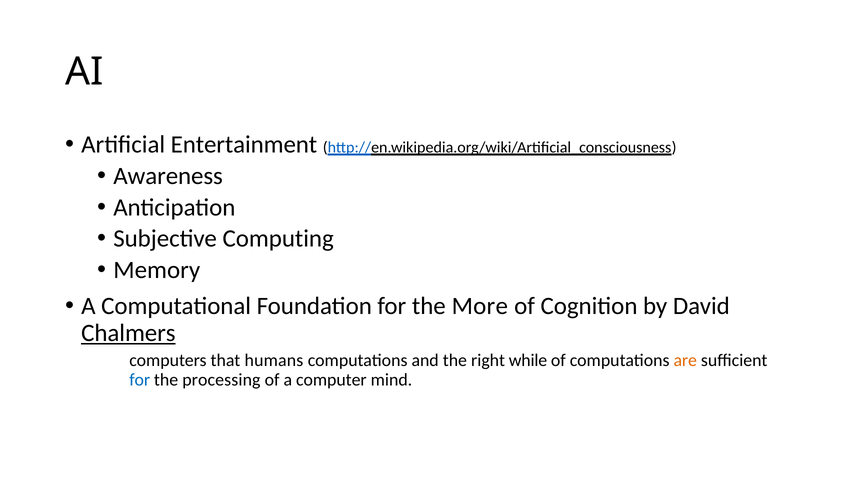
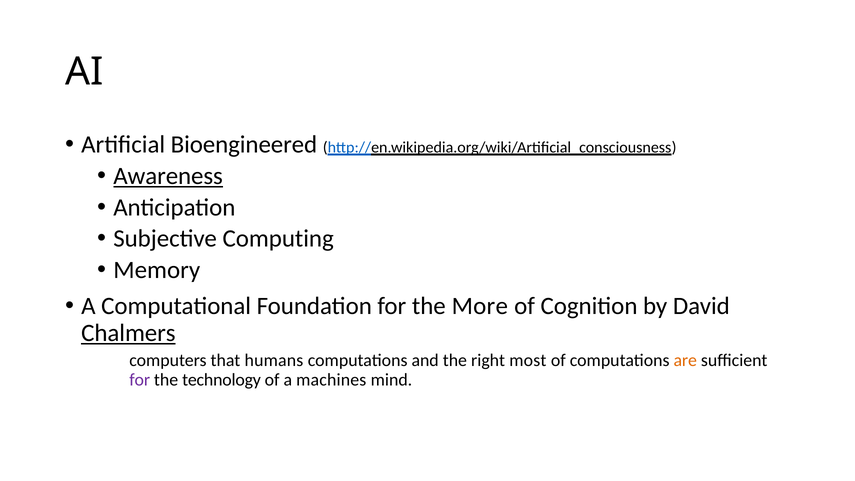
Entertainment: Entertainment -> Bioengineered
Awareness underline: none -> present
while: while -> most
for at (140, 380) colour: blue -> purple
processing: processing -> technology
computer: computer -> machines
